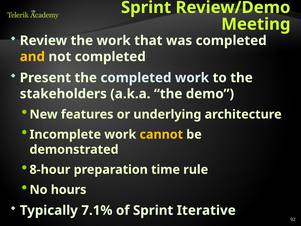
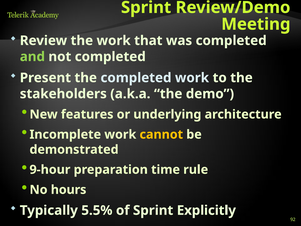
and colour: yellow -> light green
8-hour: 8-hour -> 9-hour
7.1%: 7.1% -> 5.5%
Iterative: Iterative -> Explicitly
